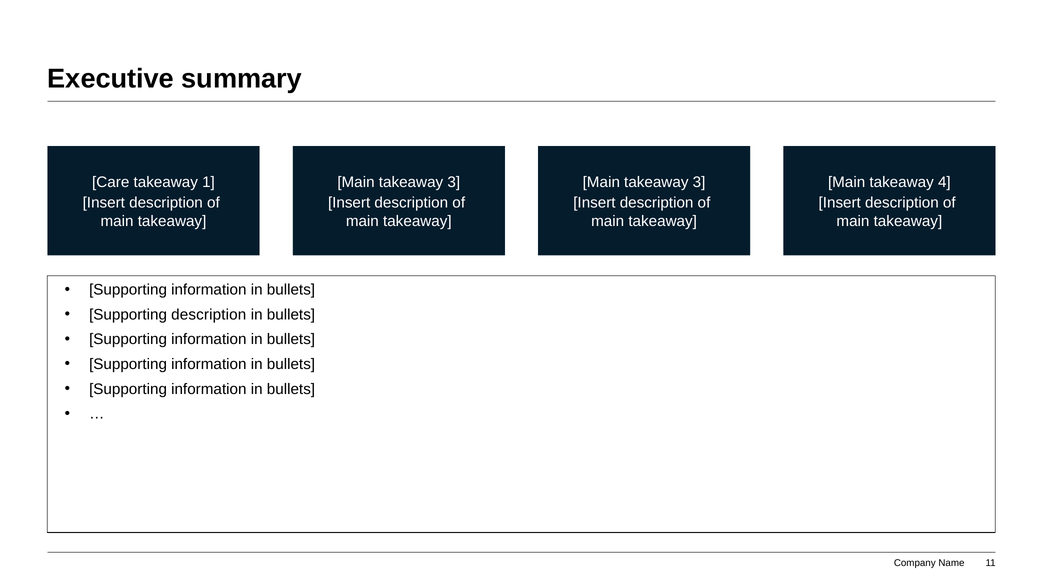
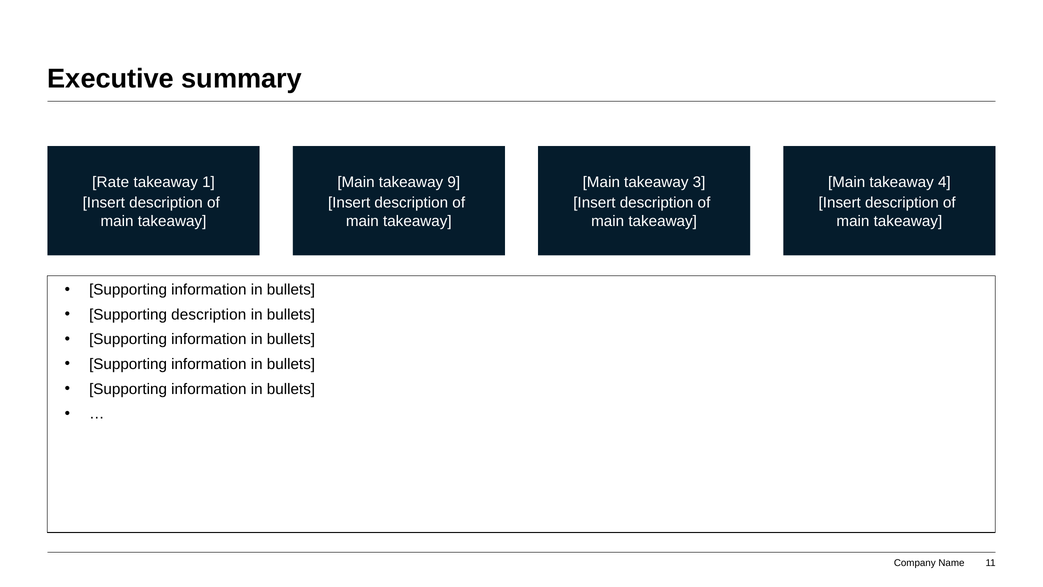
Care: Care -> Rate
3 at (454, 182): 3 -> 9
